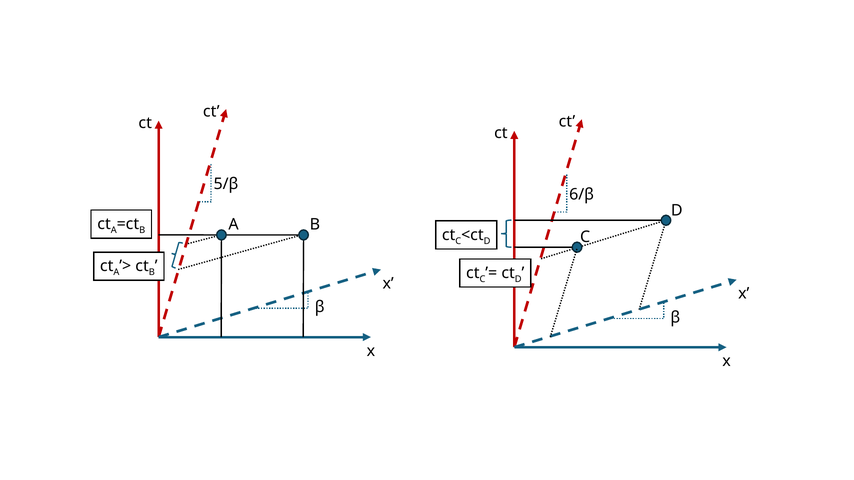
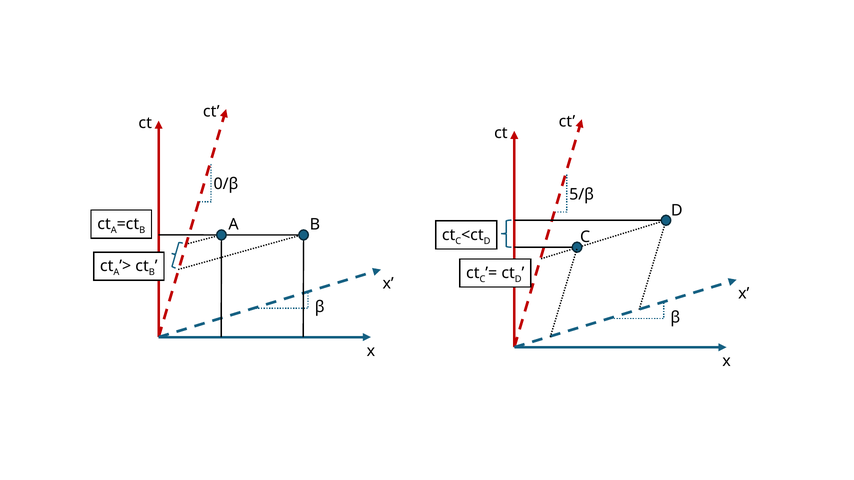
5/β: 5/β -> 0/β
6/β: 6/β -> 5/β
